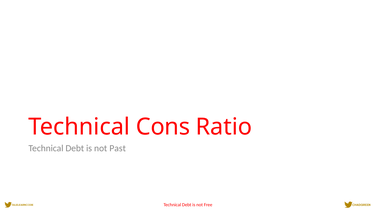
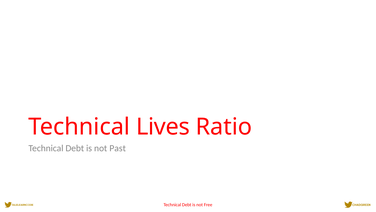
Cons: Cons -> Lives
